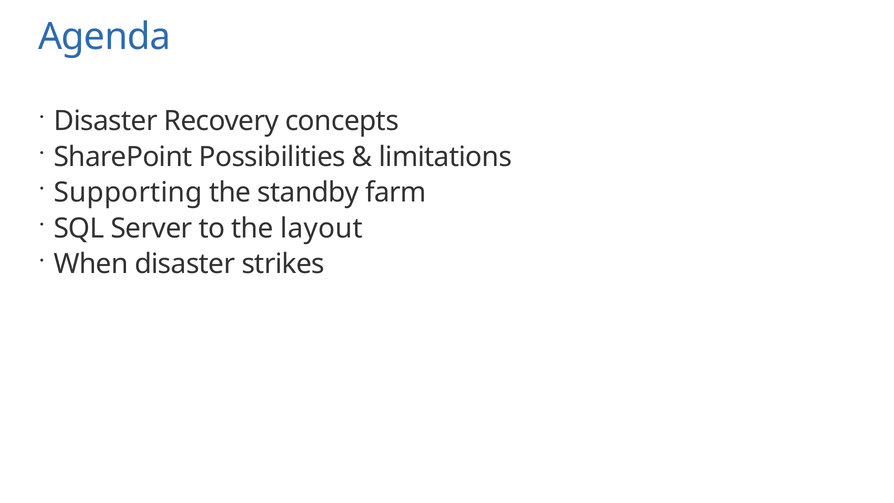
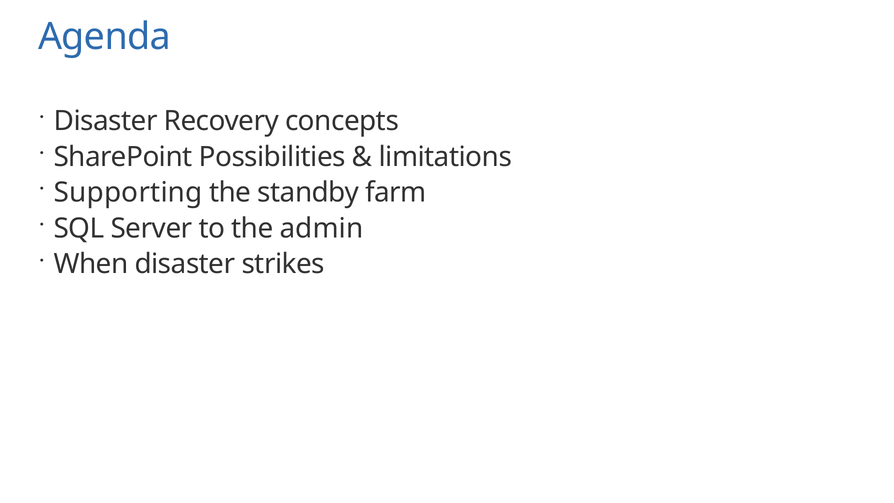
layout: layout -> admin
